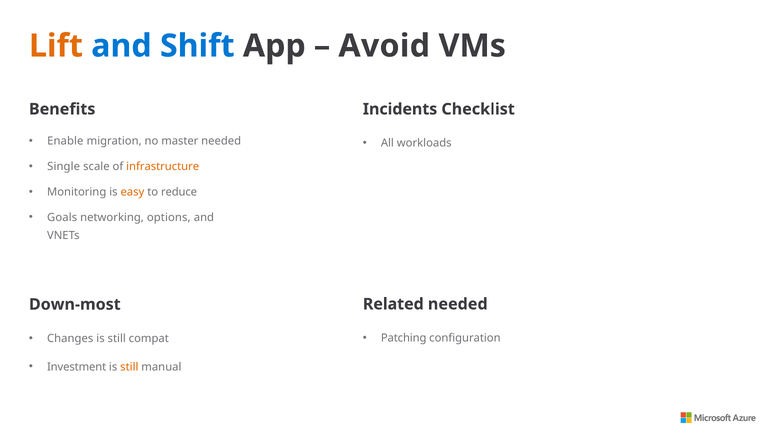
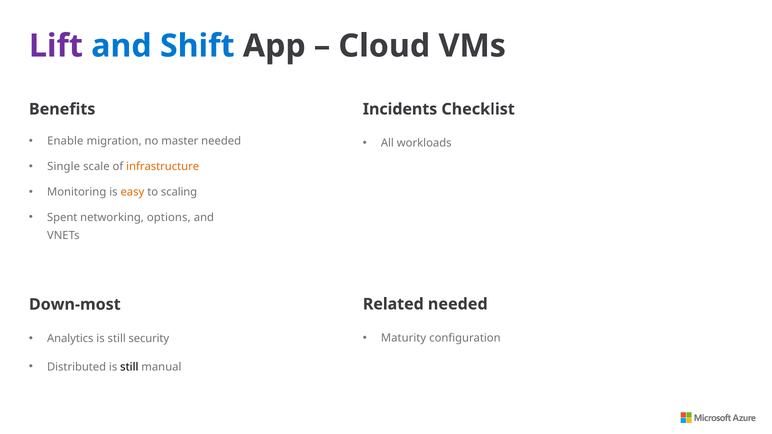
Lift colour: orange -> purple
Avoid: Avoid -> Cloud
reduce: reduce -> scaling
Goals: Goals -> Spent
Patching: Patching -> Maturity
Changes: Changes -> Analytics
compat: compat -> security
Investment: Investment -> Distributed
still at (129, 367) colour: orange -> black
